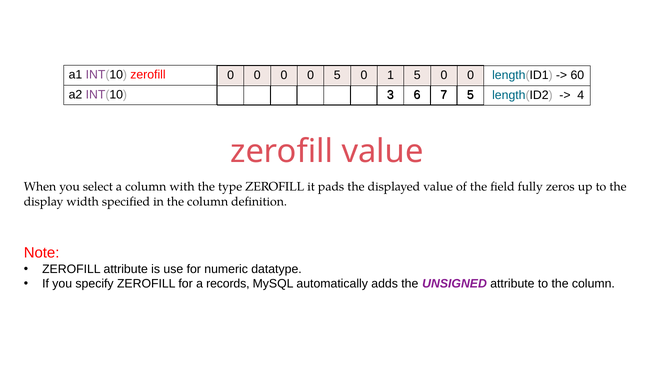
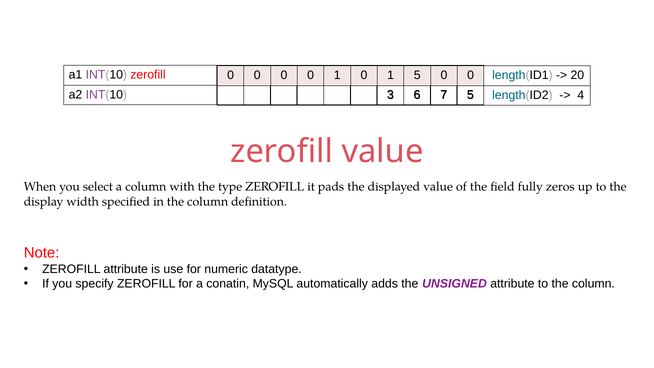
0 0 5: 5 -> 1
60: 60 -> 20
records: records -> conatin
